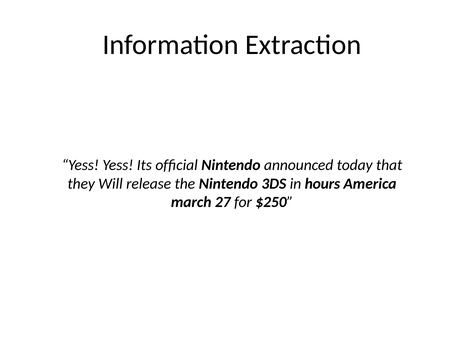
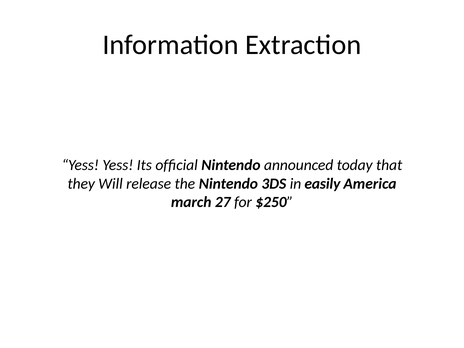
hours: hours -> easily
